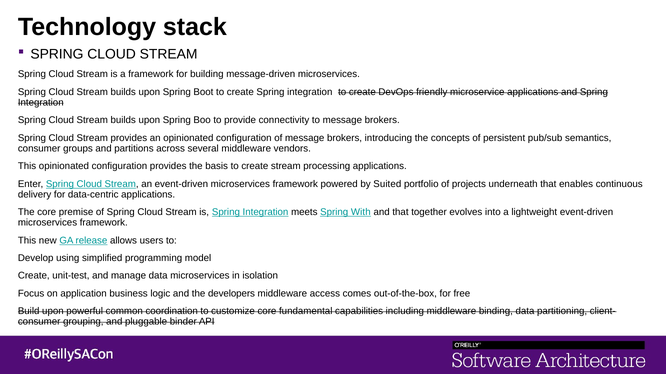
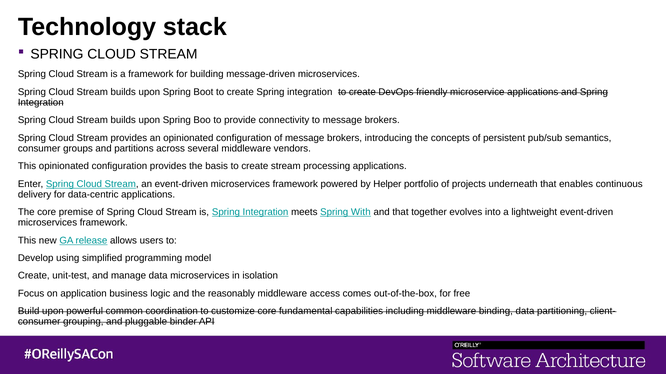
Suited: Suited -> Helper
developers: developers -> reasonably
